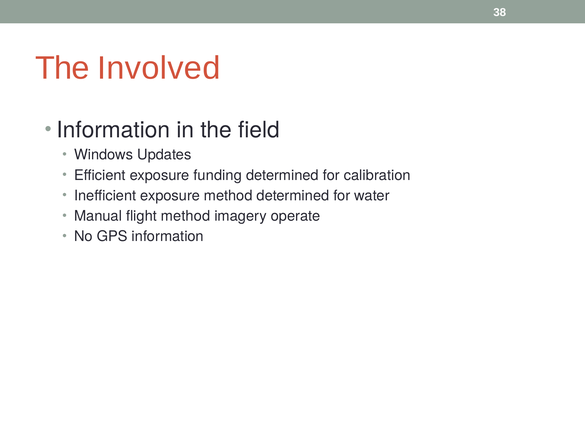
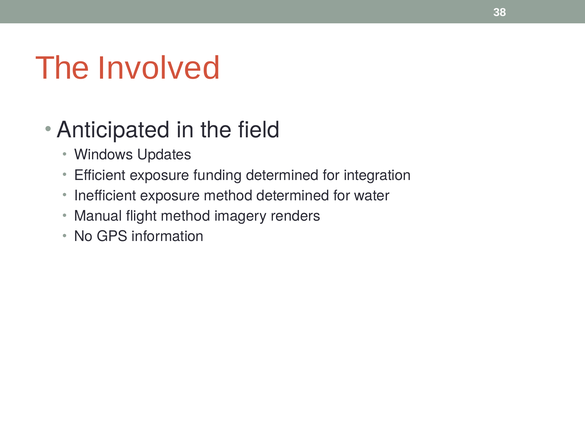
Information at (113, 130): Information -> Anticipated
calibration: calibration -> integration
operate: operate -> renders
